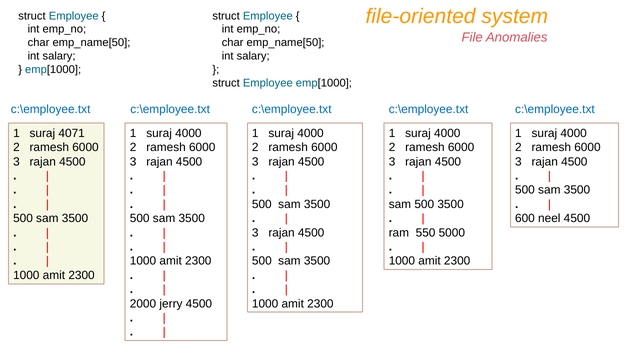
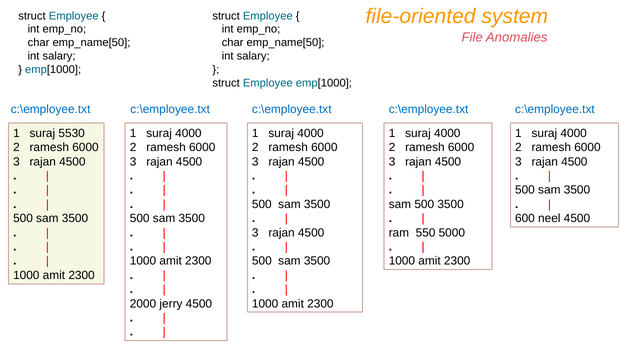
4071: 4071 -> 5530
